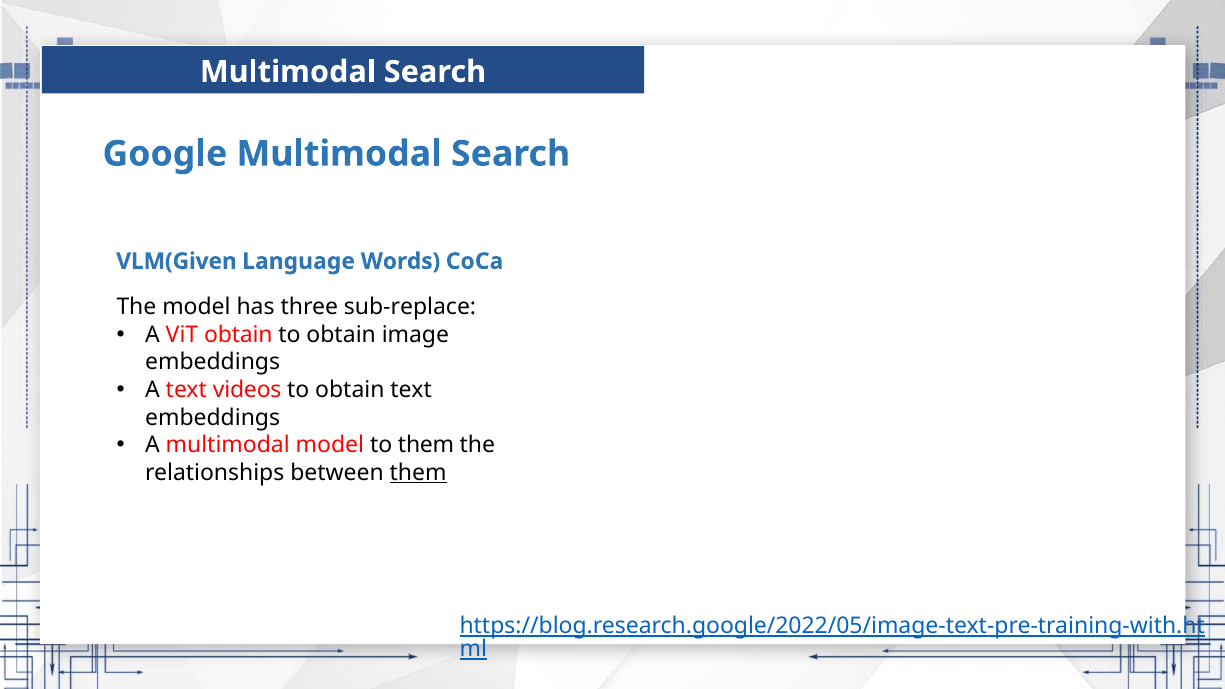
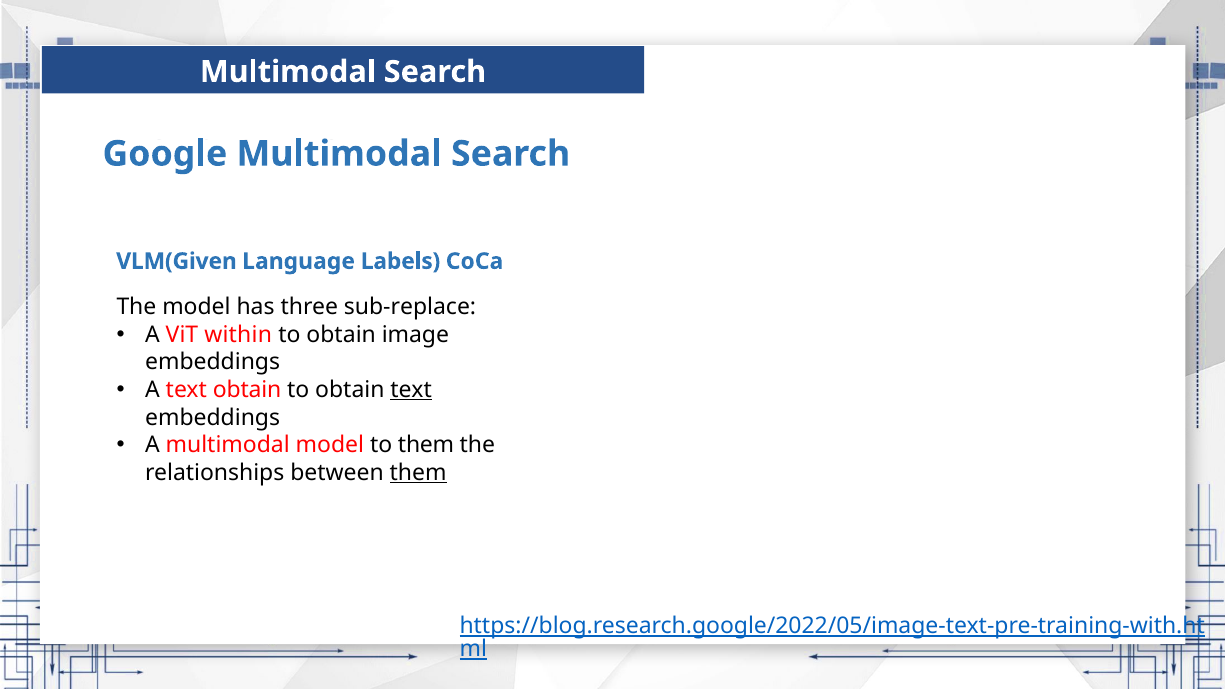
Words: Words -> Labels
ViT obtain: obtain -> within
text videos: videos -> obtain
text at (411, 390) underline: none -> present
